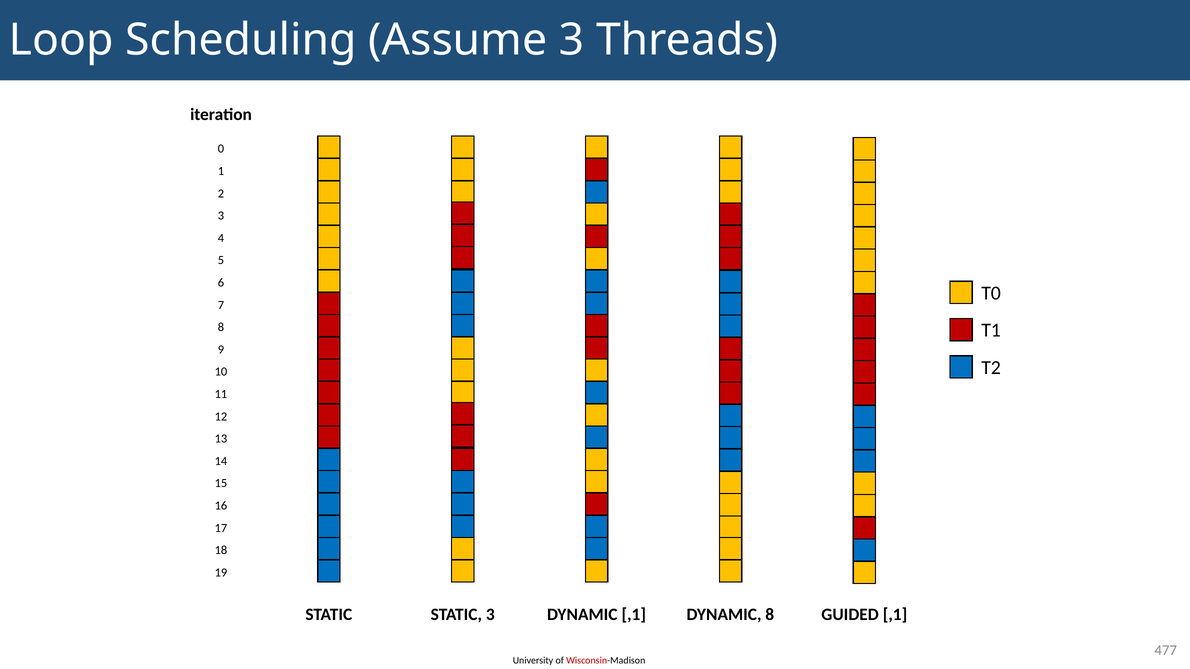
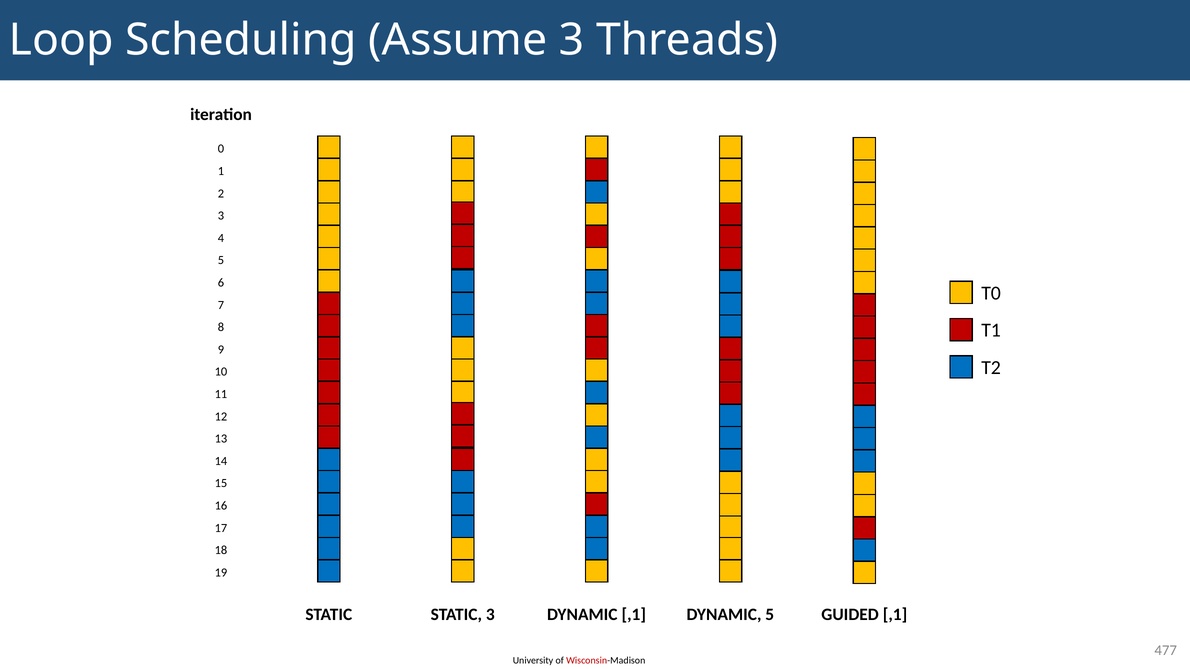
DYNAMIC 8: 8 -> 5
